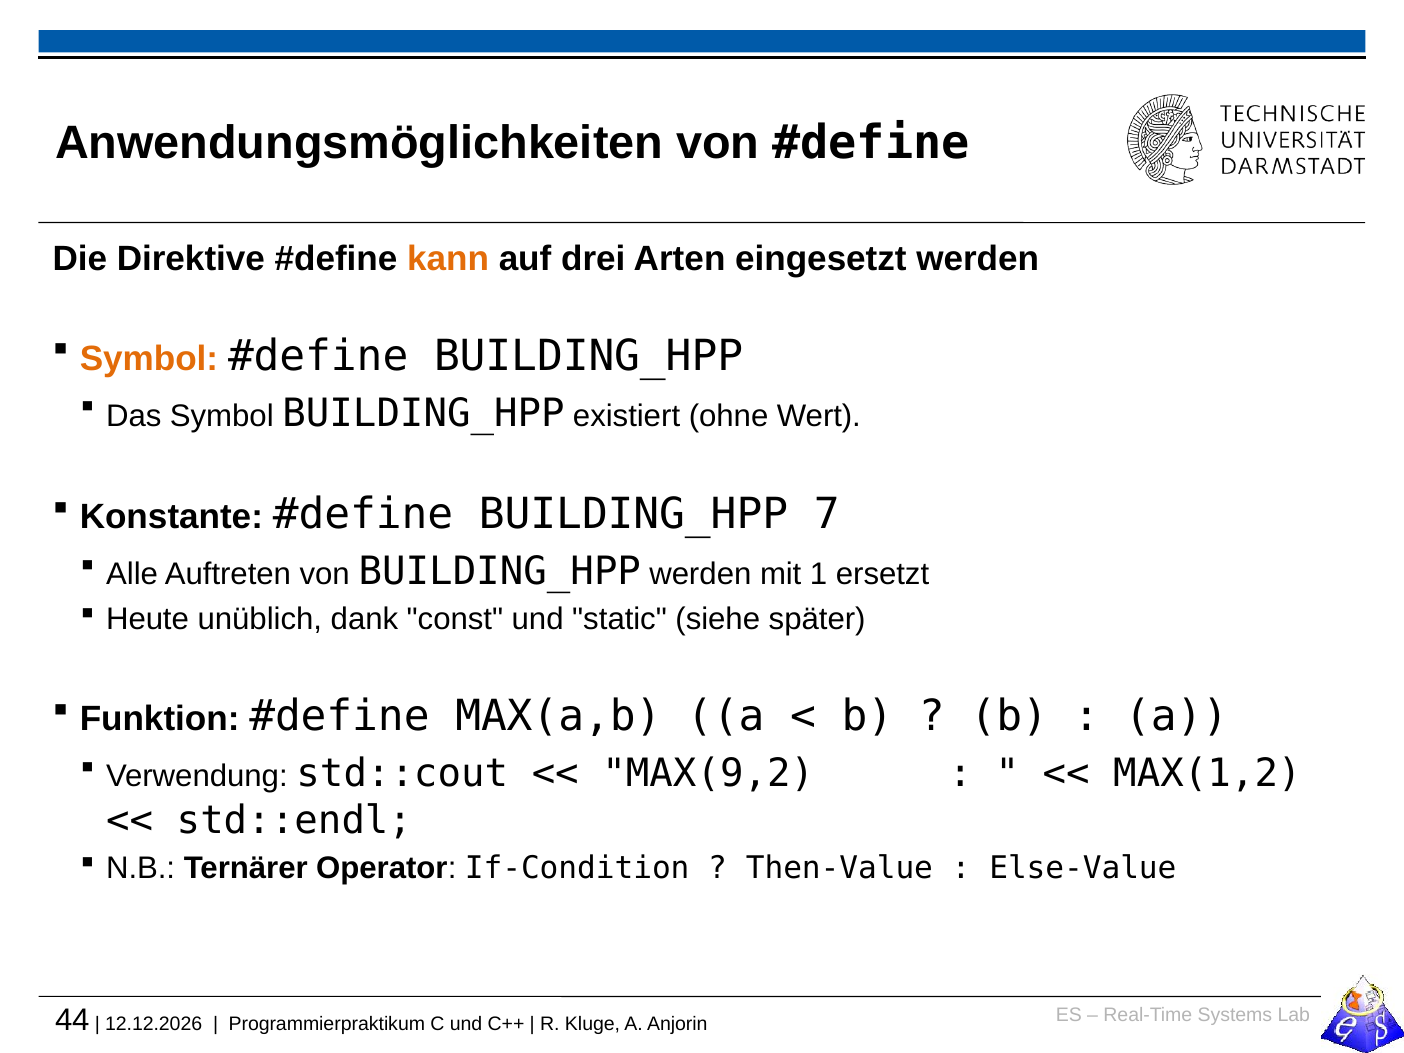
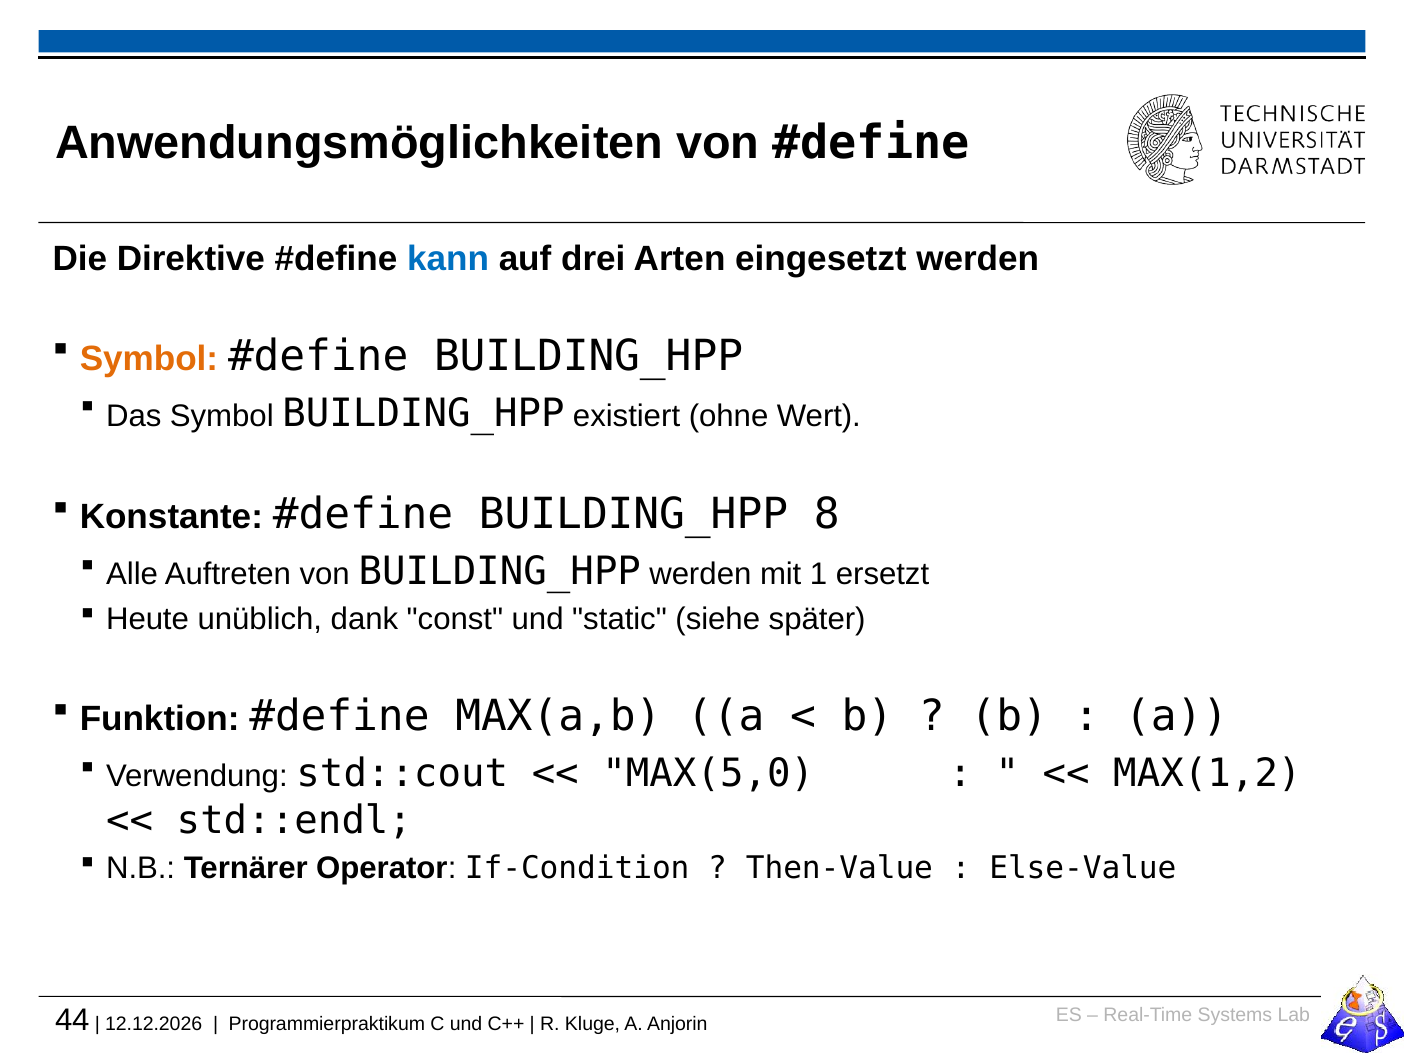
kann colour: orange -> blue
7: 7 -> 8
MAX(9,2: MAX(9,2 -> MAX(5,0
